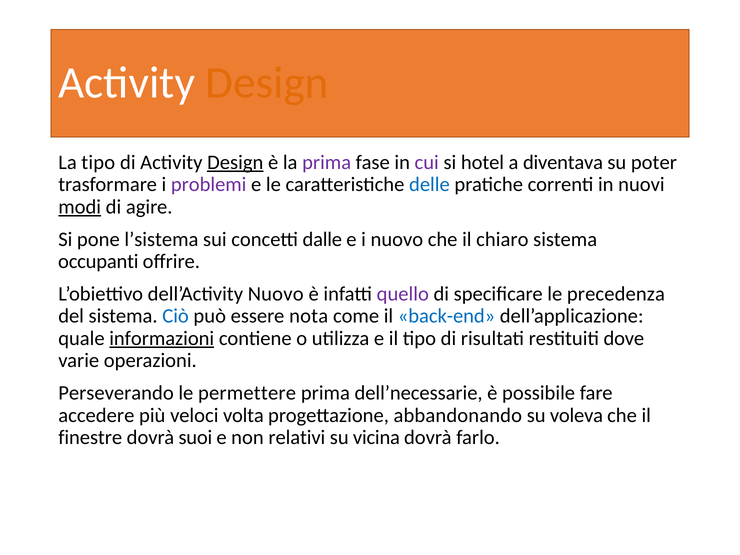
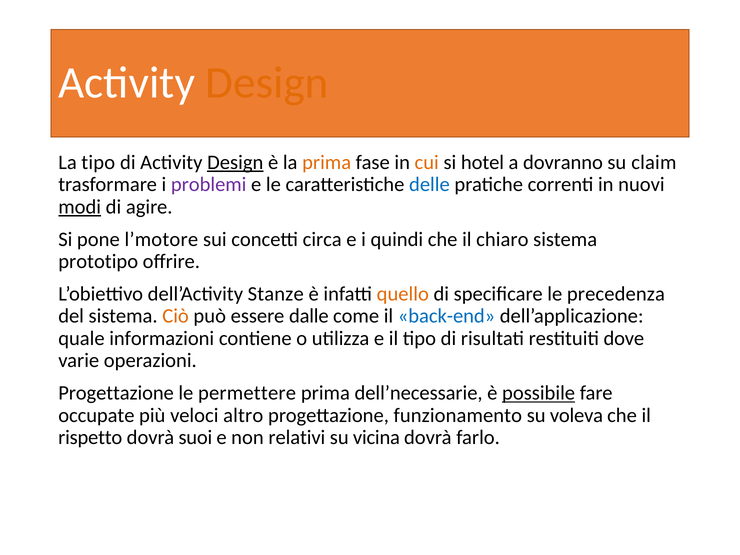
prima at (327, 162) colour: purple -> orange
cui colour: purple -> orange
diventava: diventava -> dovranno
poter: poter -> claim
l’sistema: l’sistema -> l’motore
dalle: dalle -> circa
i nuovo: nuovo -> quindi
occupanti: occupanti -> prototipo
dell’Activity Nuovo: Nuovo -> Stanze
quello colour: purple -> orange
Ciò colour: blue -> orange
nota: nota -> dalle
informazioni underline: present -> none
Perseverando at (116, 393): Perseverando -> Progettazione
possibile underline: none -> present
accedere: accedere -> occupate
volta: volta -> altro
abbandonando: abbandonando -> funzionamento
finestre: finestre -> rispetto
